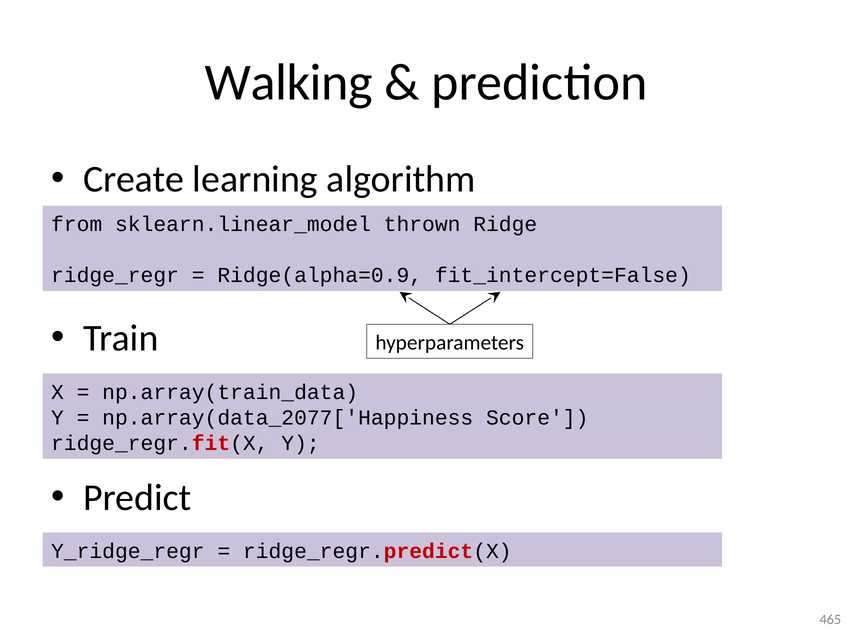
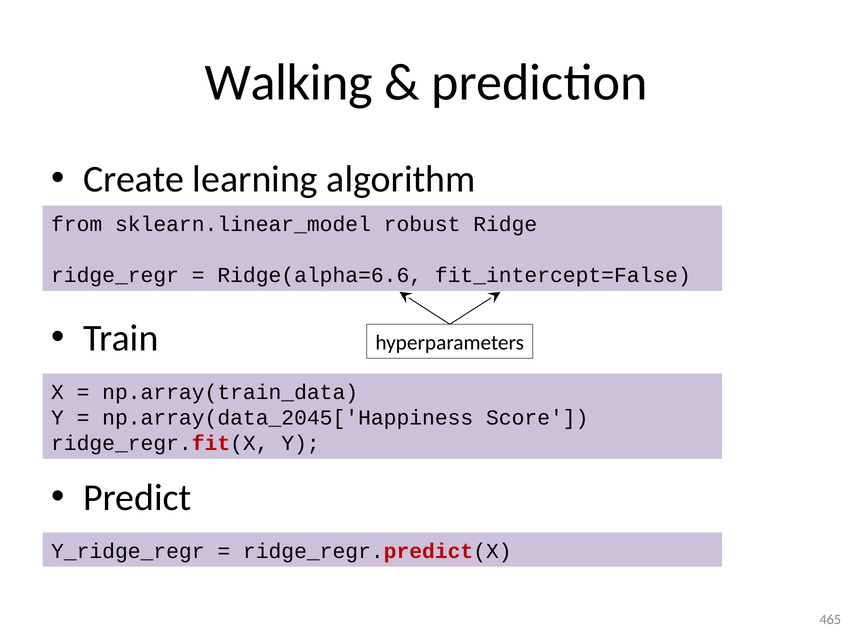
thrown: thrown -> robust
Ridge(alpha=0.9: Ridge(alpha=0.9 -> Ridge(alpha=6.6
np.array(data_2077['Happiness: np.array(data_2077['Happiness -> np.array(data_2045['Happiness
